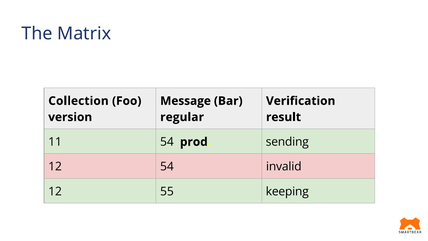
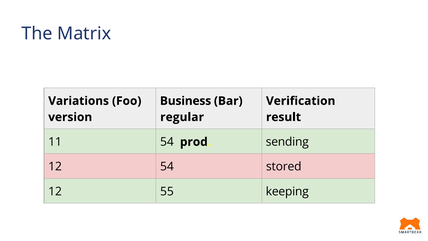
Collection: Collection -> Variations
Message: Message -> Business
invalid: invalid -> stored
